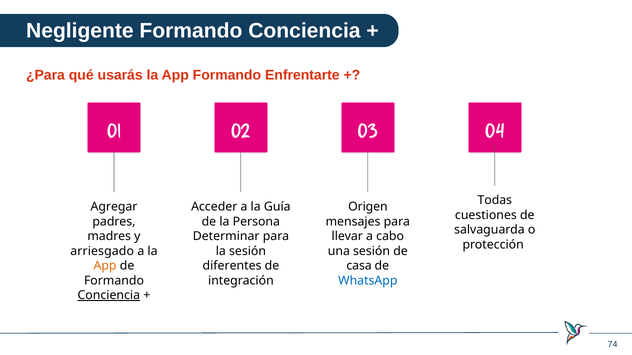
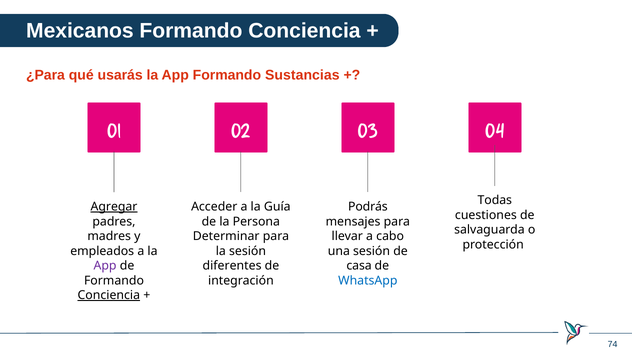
Negligente: Negligente -> Mexicanos
Enfrentarte: Enfrentarte -> Sustancias
Agregar underline: none -> present
Origen: Origen -> Podrás
arriesgado: arriesgado -> empleados
App at (105, 266) colour: orange -> purple
